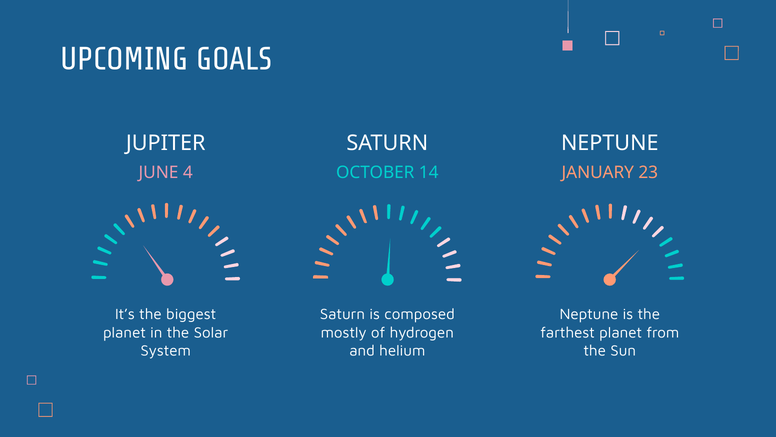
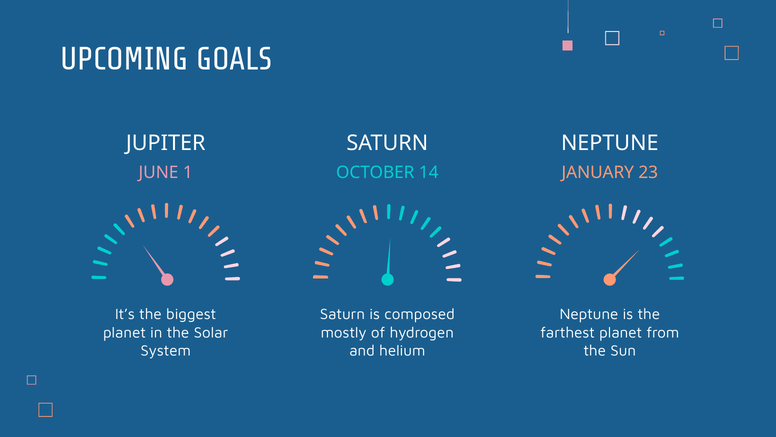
4: 4 -> 1
